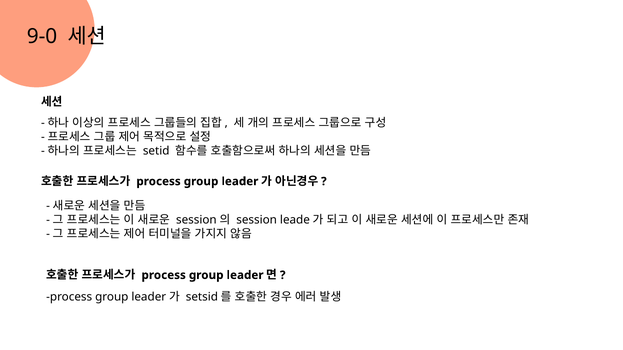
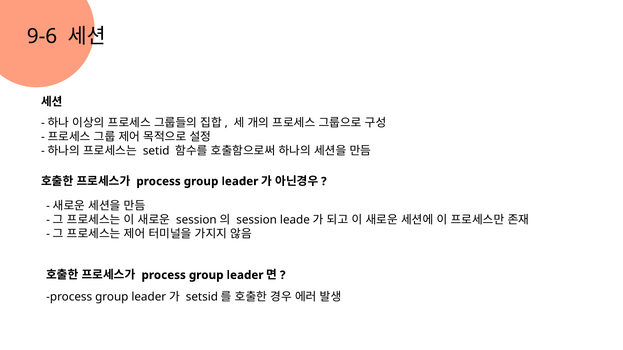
9-0: 9-0 -> 9-6
